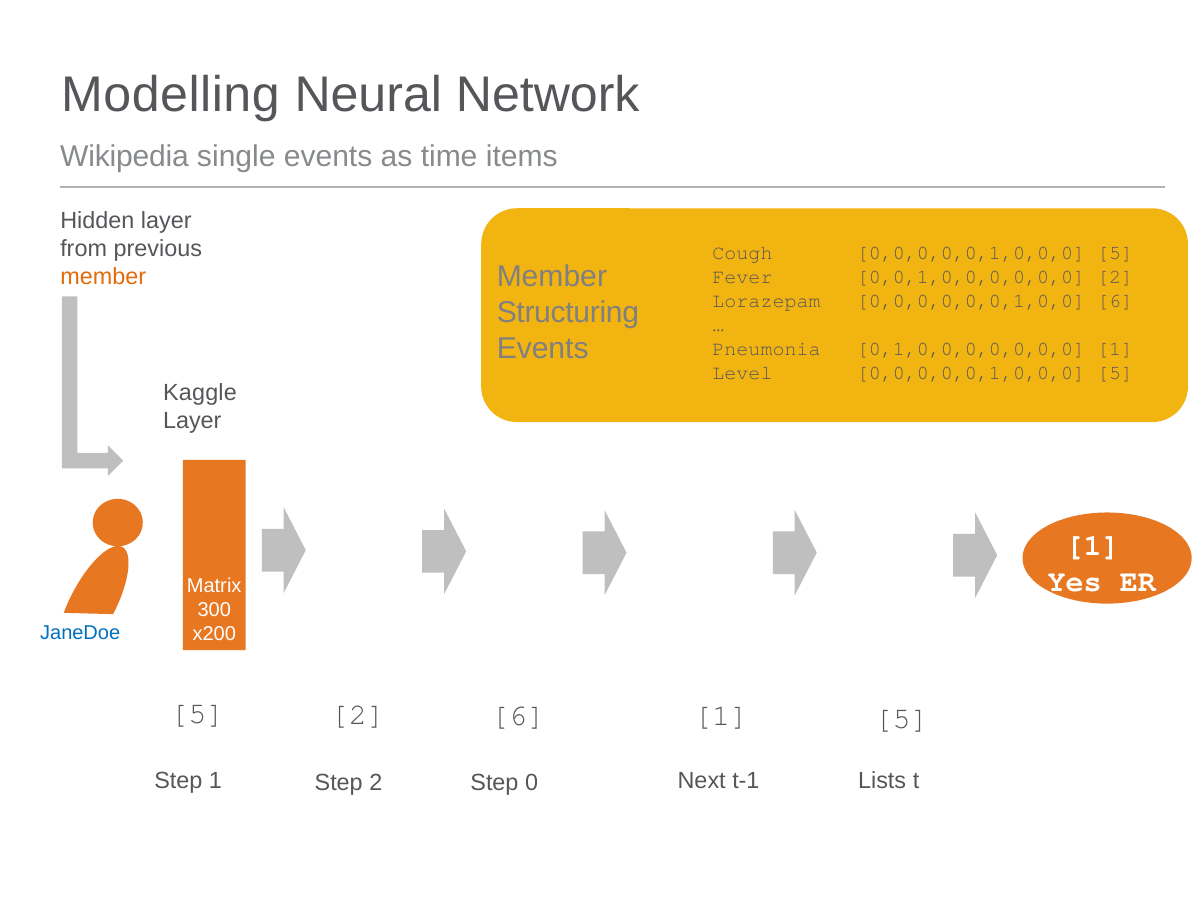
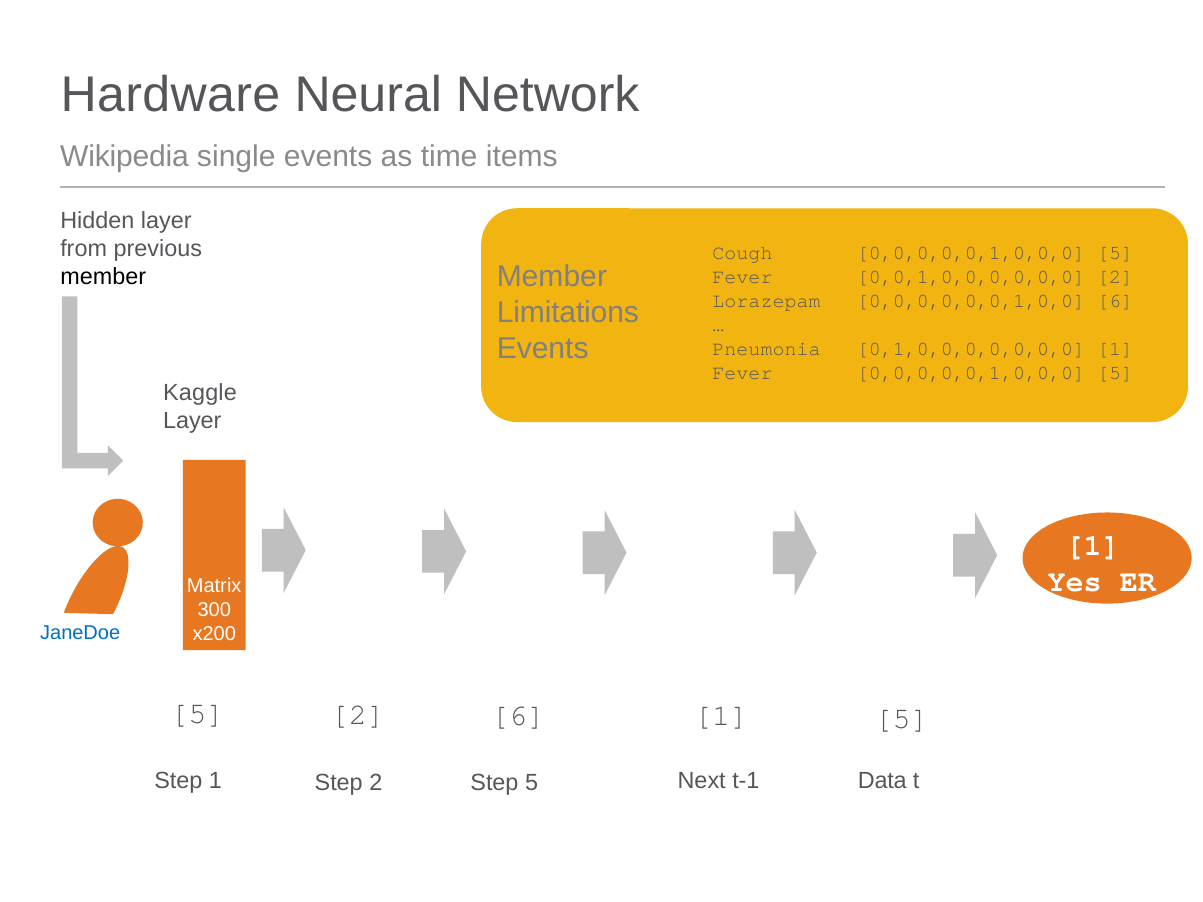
Modelling: Modelling -> Hardware
member at (103, 277) colour: orange -> black
Structuring: Structuring -> Limitations
Level at (742, 373): Level -> Fever
Lists: Lists -> Data
Step 0: 0 -> 5
